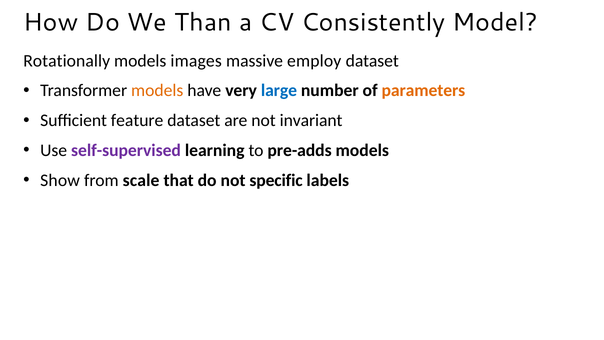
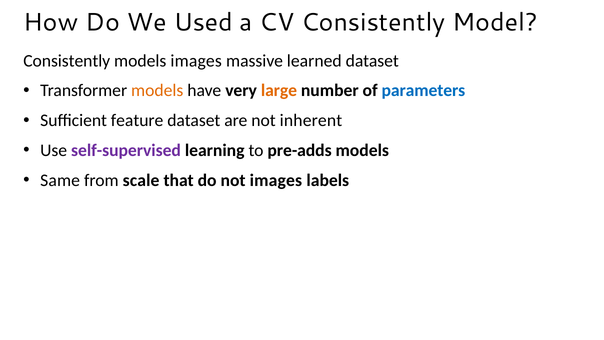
Than: Than -> Used
Rotationally at (67, 61): Rotationally -> Consistently
employ: employ -> learned
large colour: blue -> orange
parameters colour: orange -> blue
invariant: invariant -> inherent
Show: Show -> Same
not specific: specific -> images
